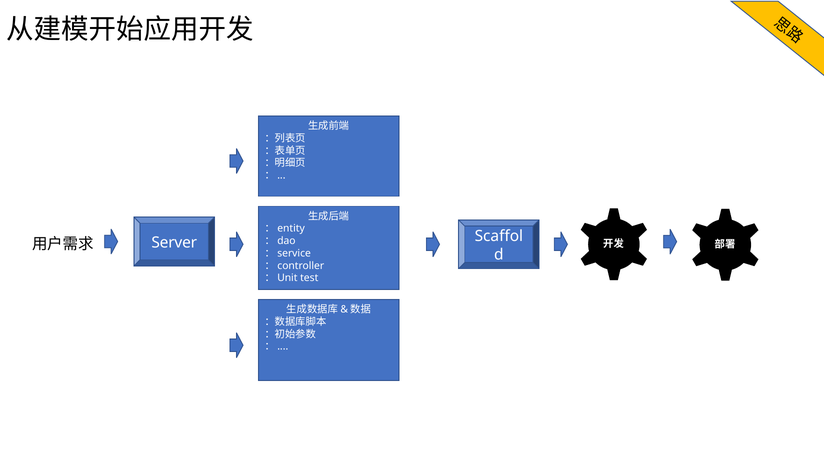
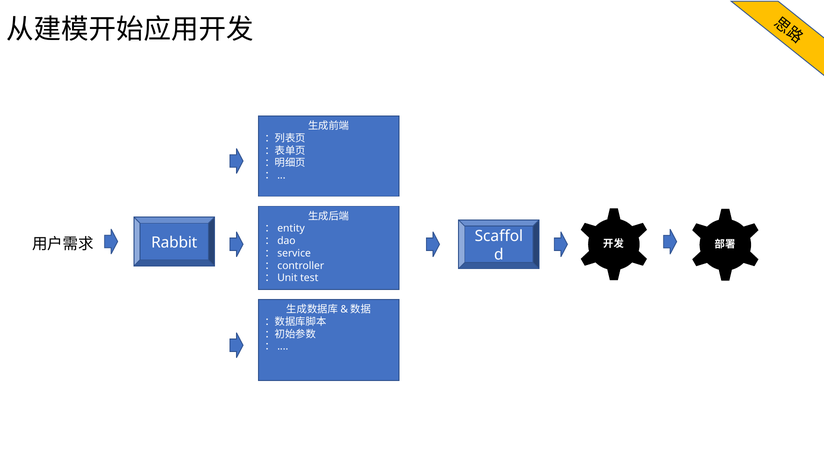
Server: Server -> Rabbit
